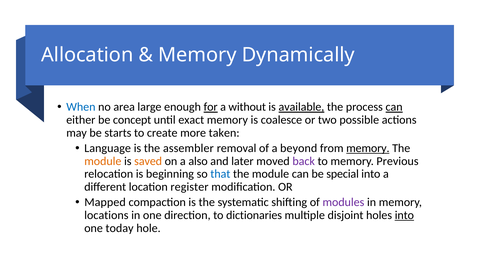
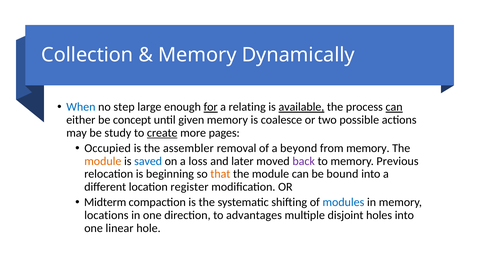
Allocation: Allocation -> Collection
area: area -> step
without: without -> relating
exact: exact -> given
starts: starts -> study
create underline: none -> present
taken: taken -> pages
Language: Language -> Occupied
memory at (368, 148) underline: present -> none
saved colour: orange -> blue
also: also -> loss
that colour: blue -> orange
special: special -> bound
Mapped: Mapped -> Midterm
modules colour: purple -> blue
dictionaries: dictionaries -> advantages
into at (404, 216) underline: present -> none
today: today -> linear
